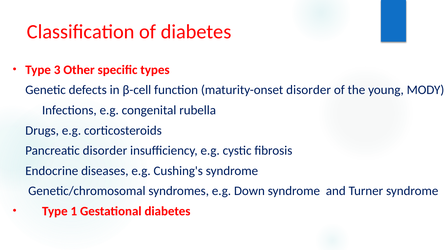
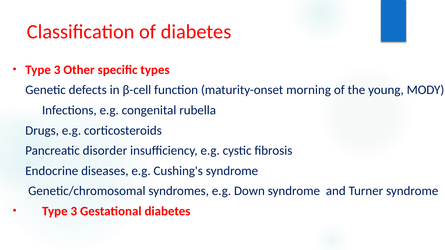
maturity-onset disorder: disorder -> morning
1 at (74, 211): 1 -> 3
